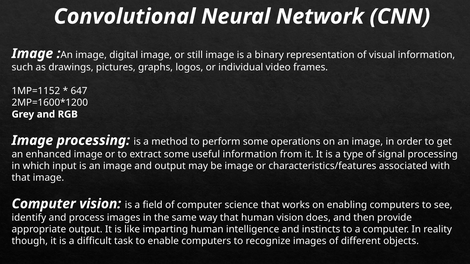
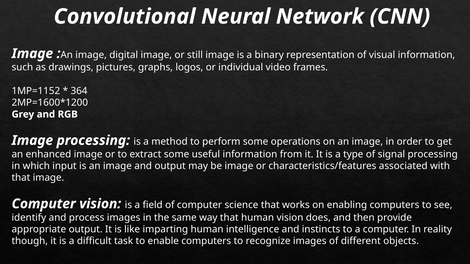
647: 647 -> 364
